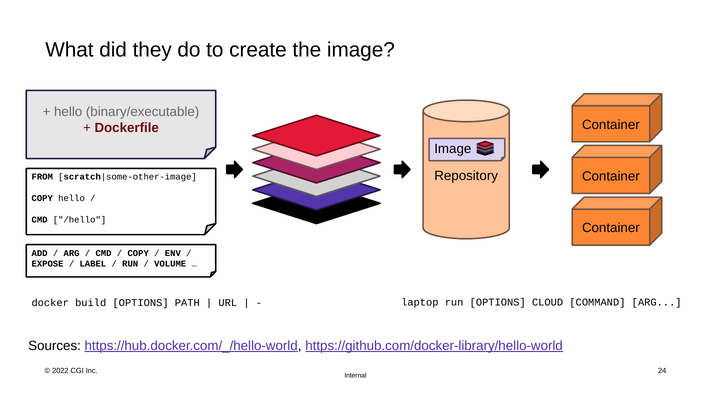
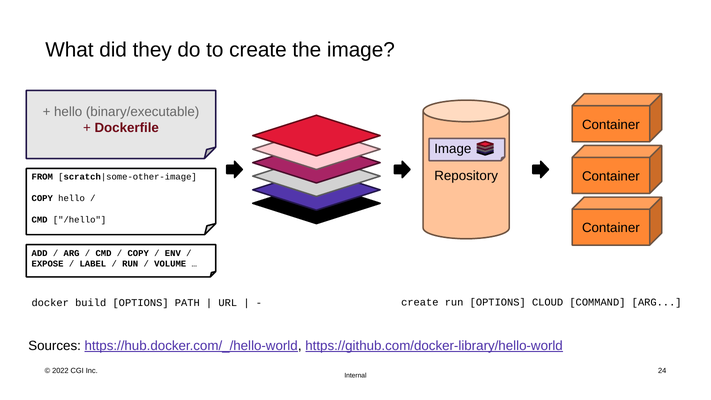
laptop at (420, 302): laptop -> create
